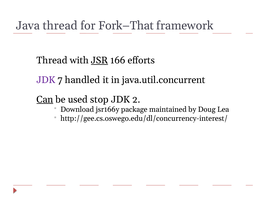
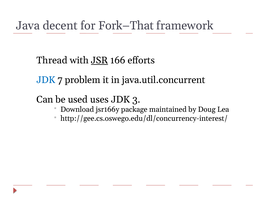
Java thread: thread -> decent
JDK at (46, 80) colour: purple -> blue
handled: handled -> problem
Can underline: present -> none
stop: stop -> uses
2: 2 -> 3
